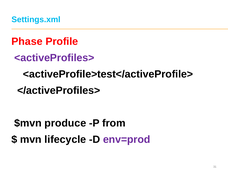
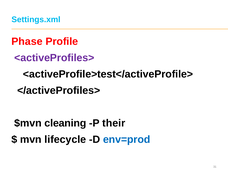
produce: produce -> cleaning
from: from -> their
env=prod colour: purple -> blue
